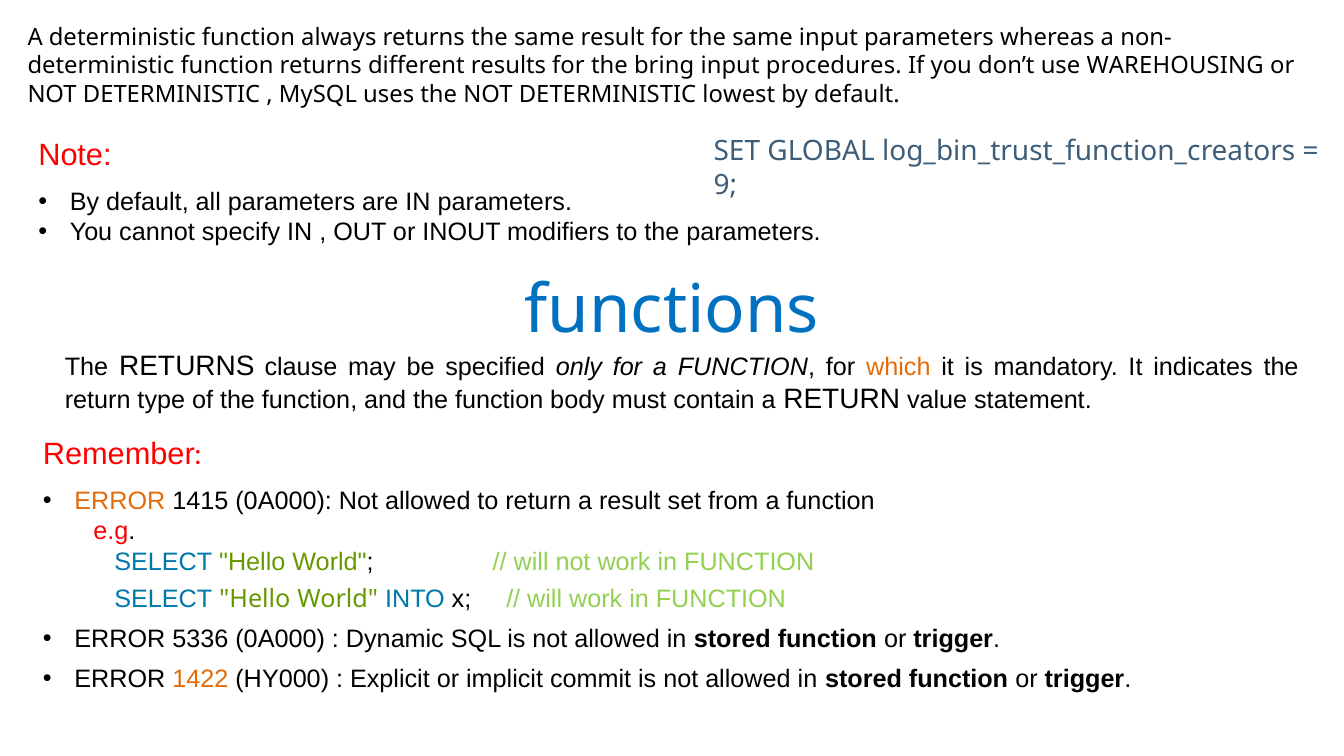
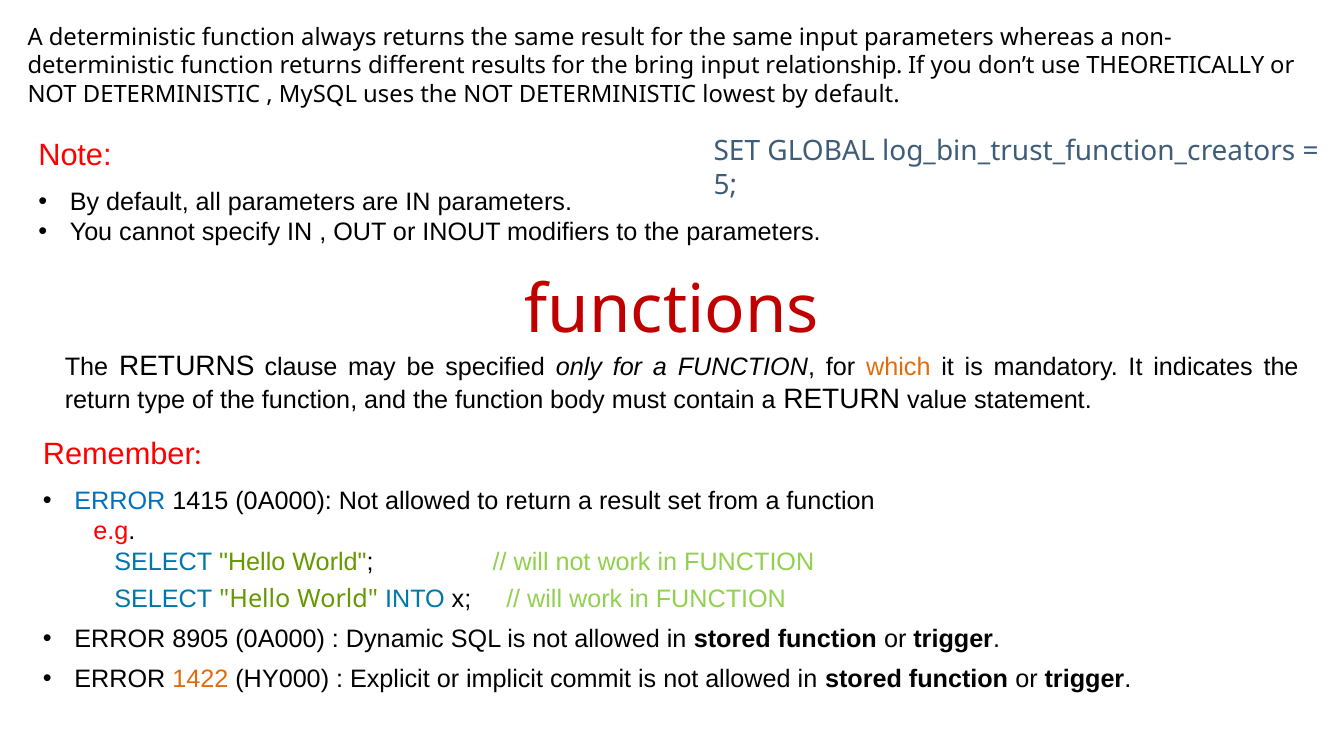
procedures: procedures -> relationship
WAREHOUSING: WAREHOUSING -> THEORETICALLY
9: 9 -> 5
functions colour: blue -> red
ERROR at (120, 501) colour: orange -> blue
5336: 5336 -> 8905
